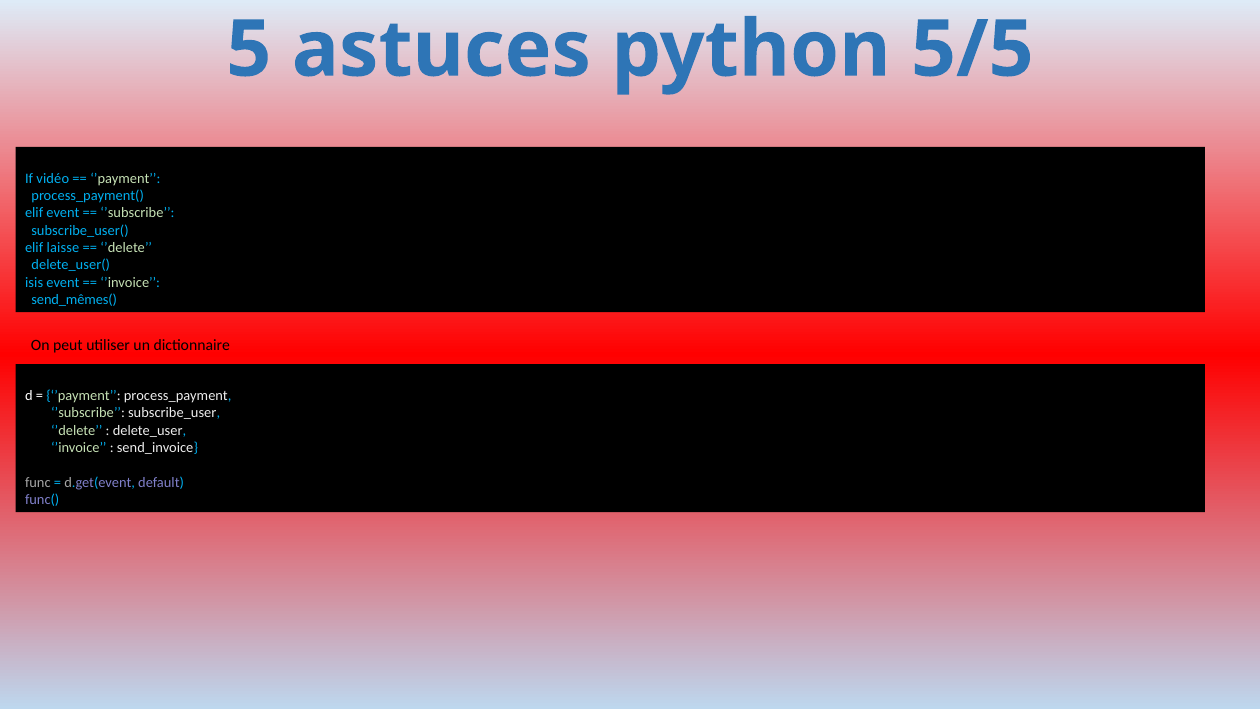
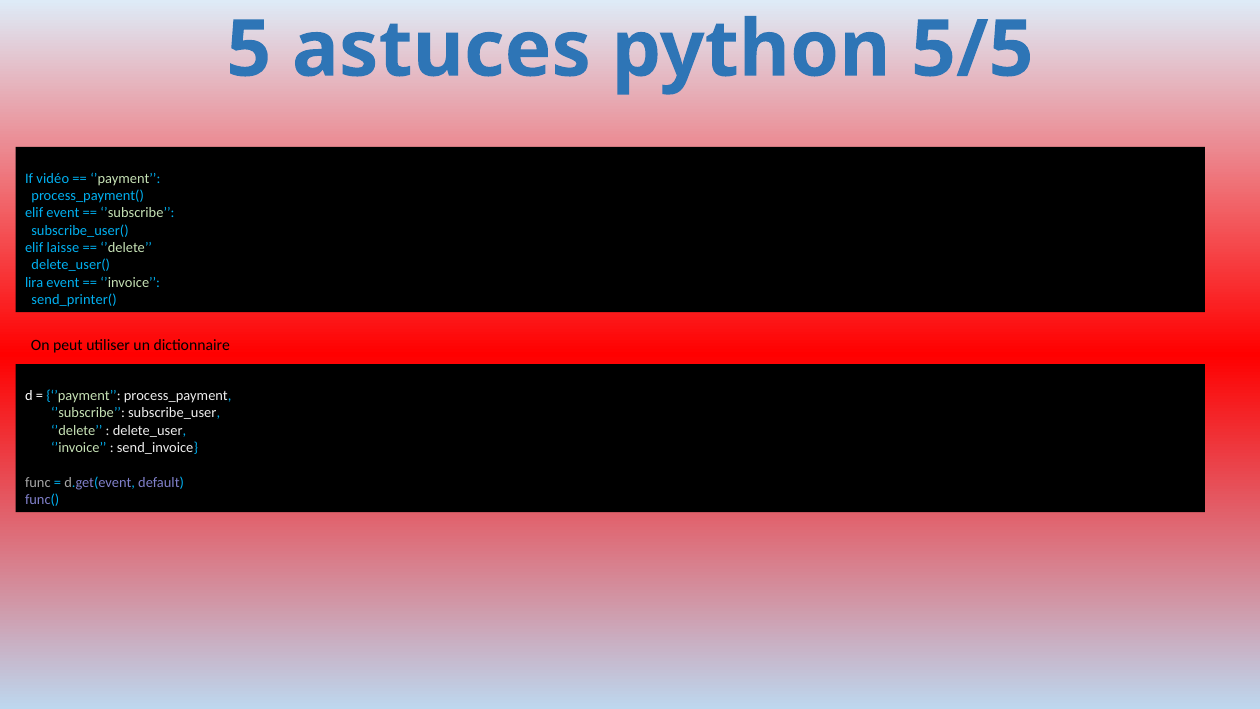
isis: isis -> lira
send_mêmes(: send_mêmes( -> send_printer(
